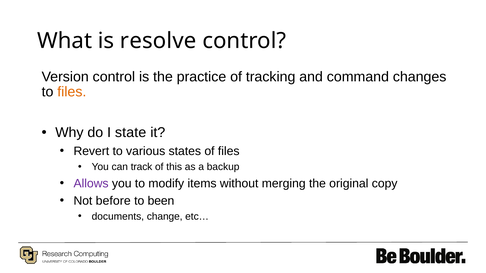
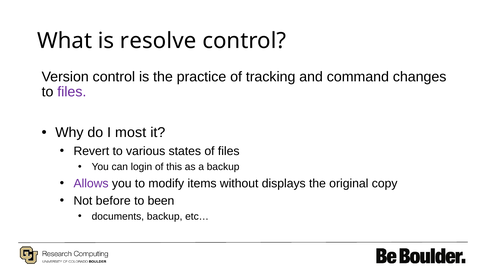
files at (72, 92) colour: orange -> purple
state: state -> most
track: track -> login
merging: merging -> displays
documents change: change -> backup
